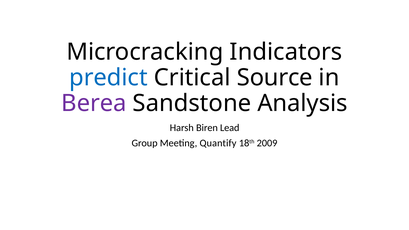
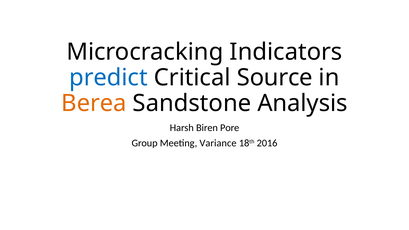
Berea colour: purple -> orange
Lead: Lead -> Pore
Quantify: Quantify -> Variance
2009: 2009 -> 2016
